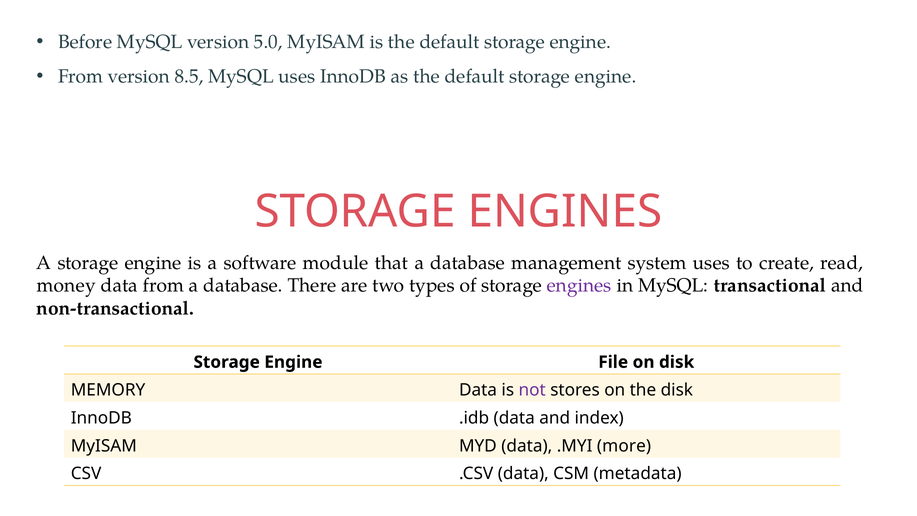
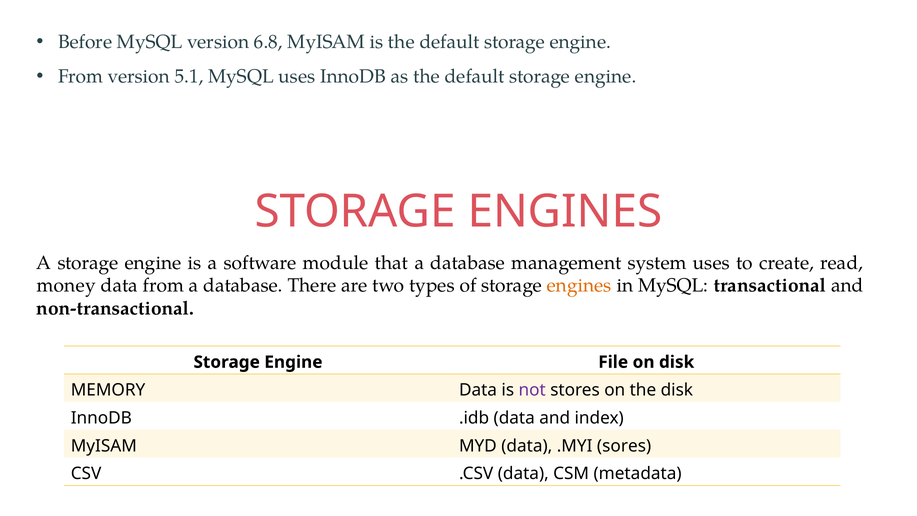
5.0: 5.0 -> 6.8
8.5: 8.5 -> 5.1
engines at (579, 286) colour: purple -> orange
more: more -> sores
